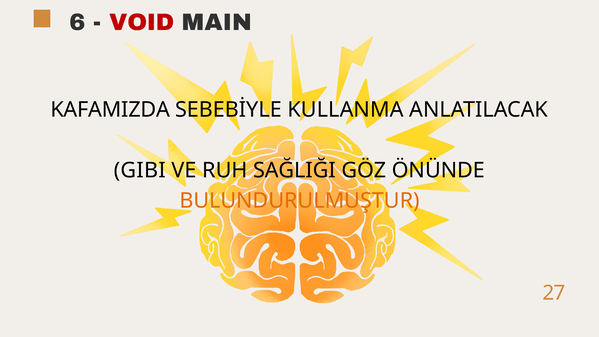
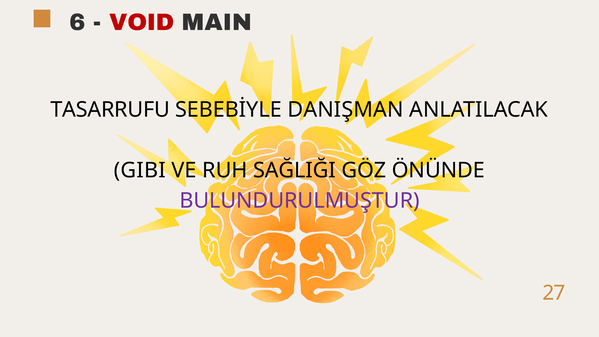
KAFAMIZDA: KAFAMIZDA -> TASARRUFU
KULLANMA: KULLANMA -> DANIŞMAN
BULUNDURULMUŞTUR colour: orange -> purple
